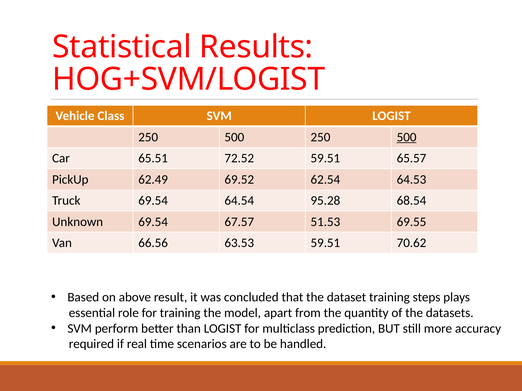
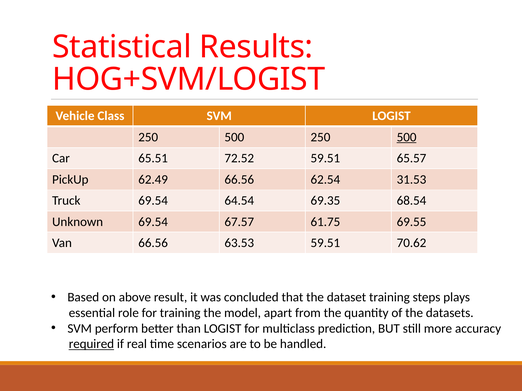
62.49 69.52: 69.52 -> 66.56
64.53: 64.53 -> 31.53
95.28: 95.28 -> 69.35
51.53: 51.53 -> 61.75
required underline: none -> present
